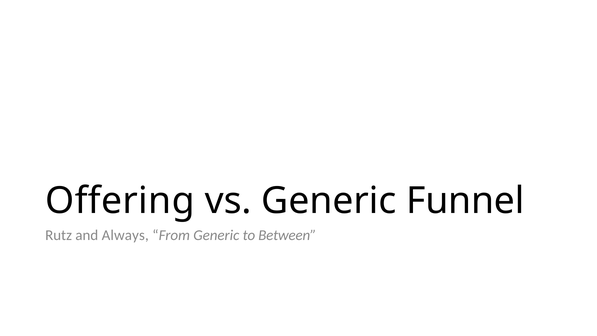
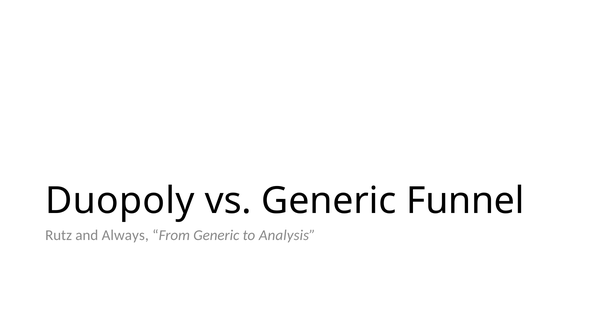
Offering: Offering -> Duopoly
Between: Between -> Analysis
